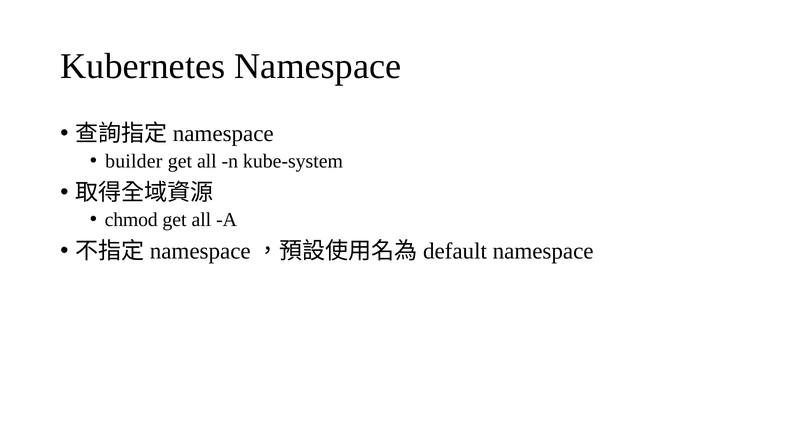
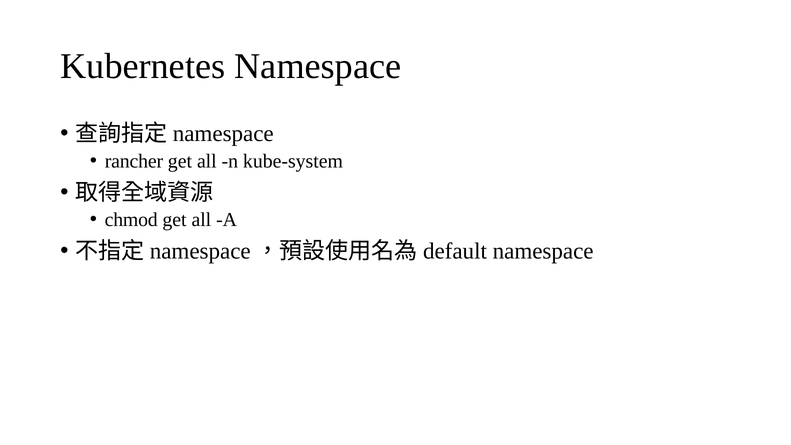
builder: builder -> rancher
